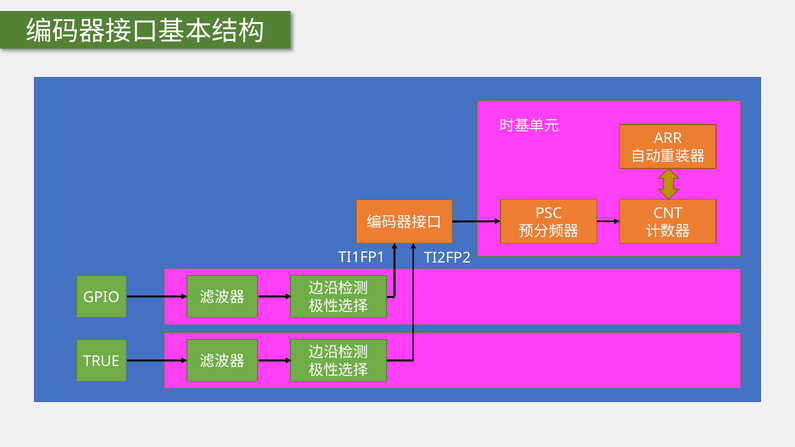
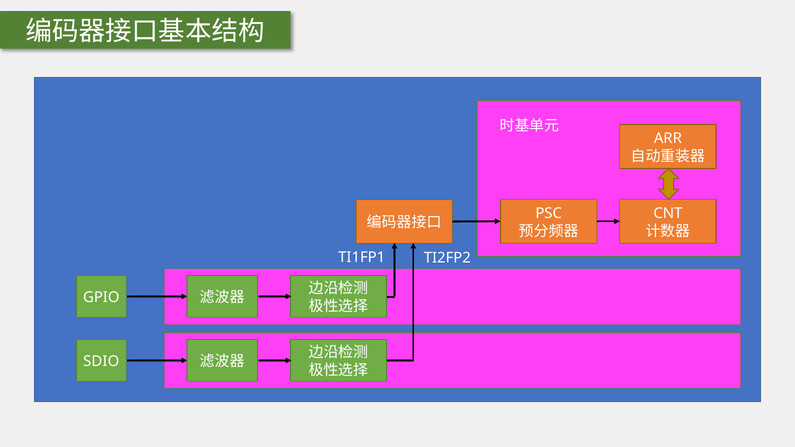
TRUE: TRUE -> SDIO
